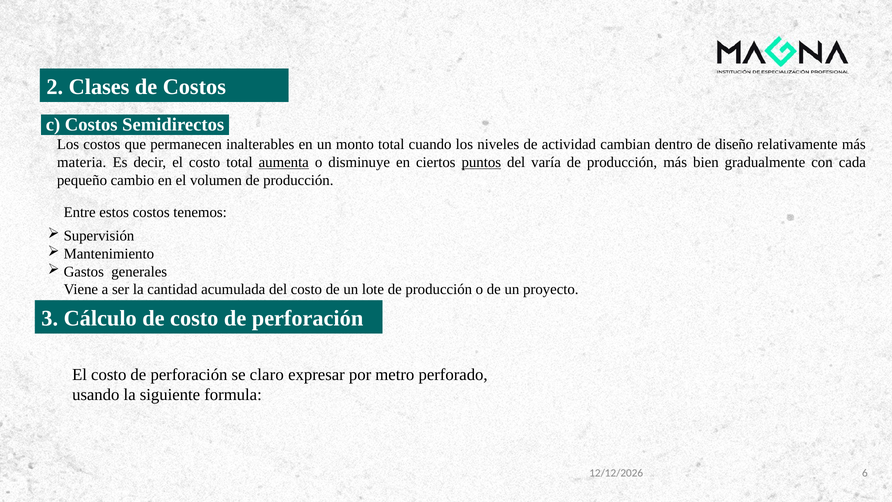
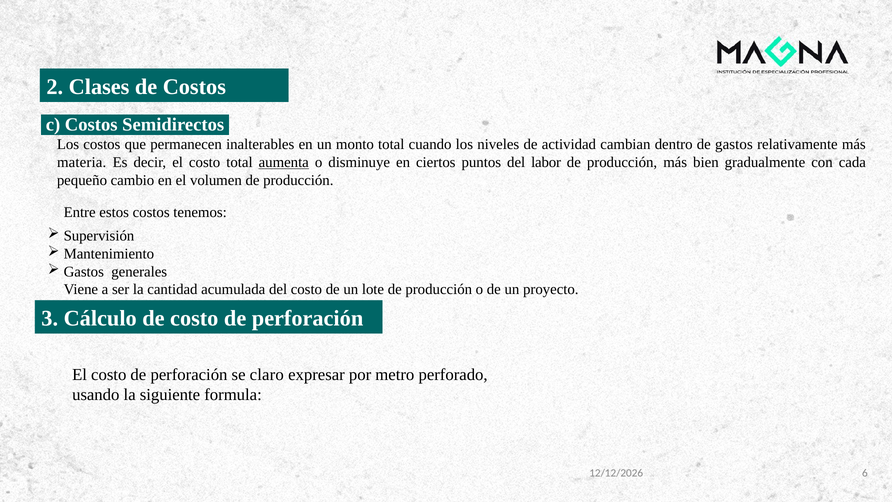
de diseño: diseño -> gastos
puntos underline: present -> none
varía: varía -> labor
